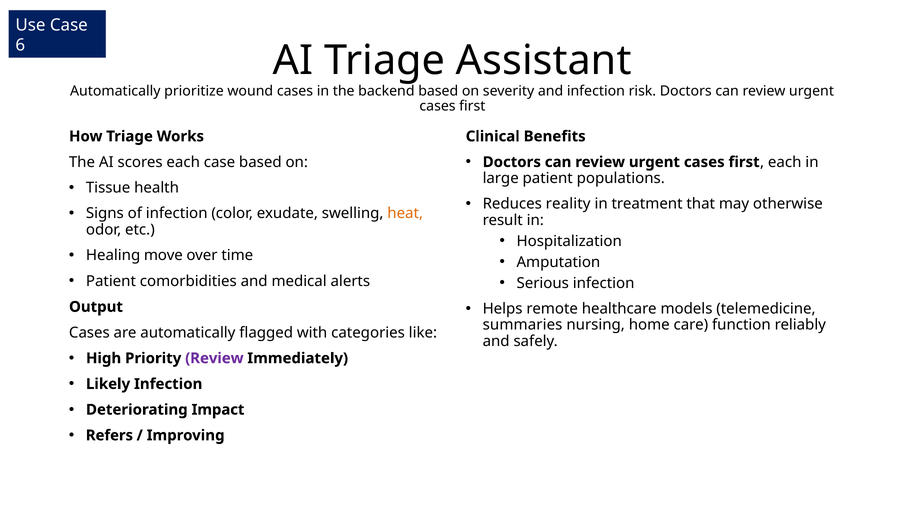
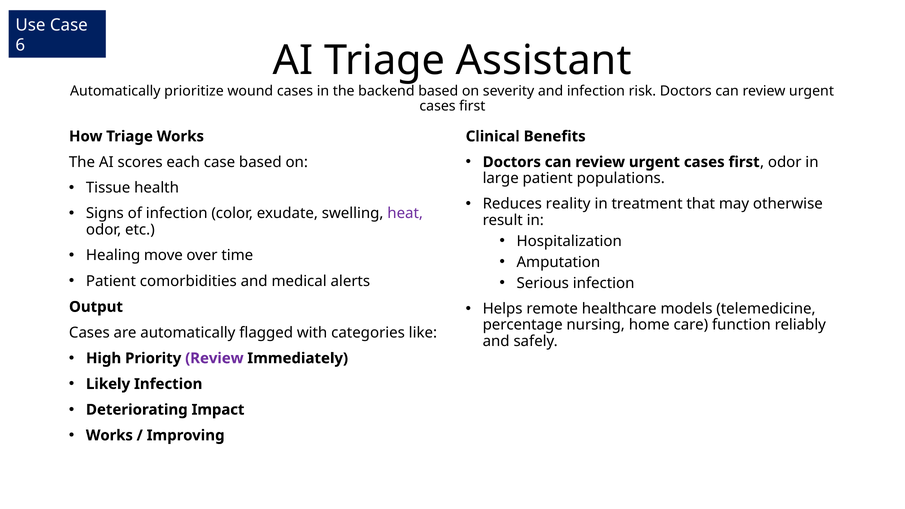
first each: each -> odor
heat colour: orange -> purple
summaries: summaries -> percentage
Refers at (109, 435): Refers -> Works
